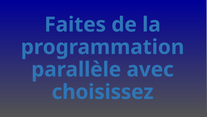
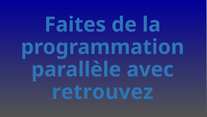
choisissez: choisissez -> retrouvez
